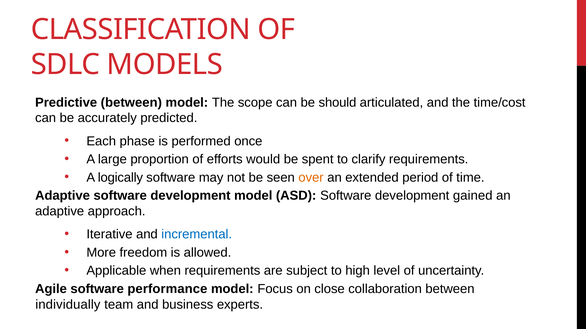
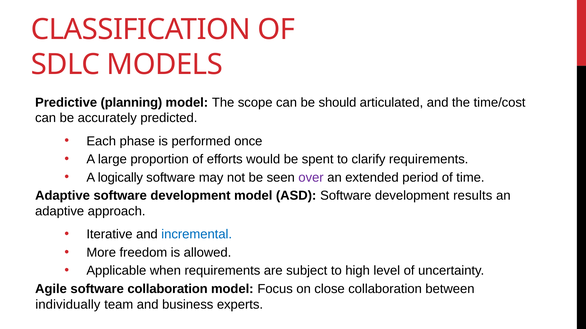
Predictive between: between -> planning
over colour: orange -> purple
gained: gained -> results
software performance: performance -> collaboration
